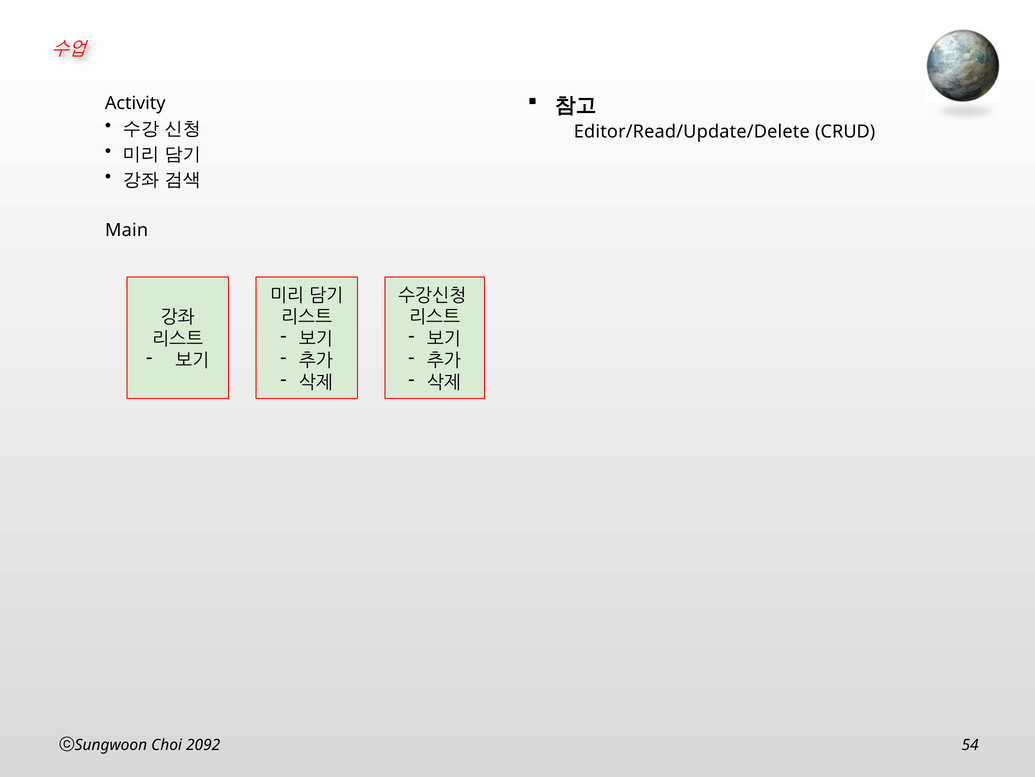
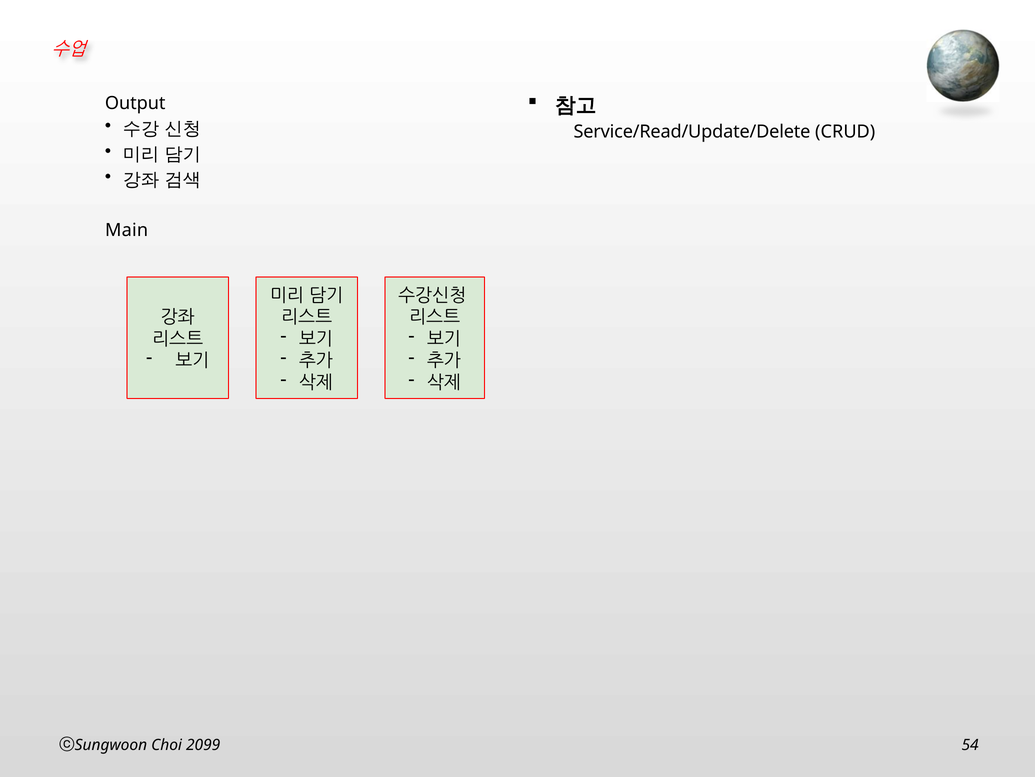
Activity: Activity -> Output
Editor/Read/Update/Delete: Editor/Read/Update/Delete -> Service/Read/Update/Delete
2092: 2092 -> 2099
